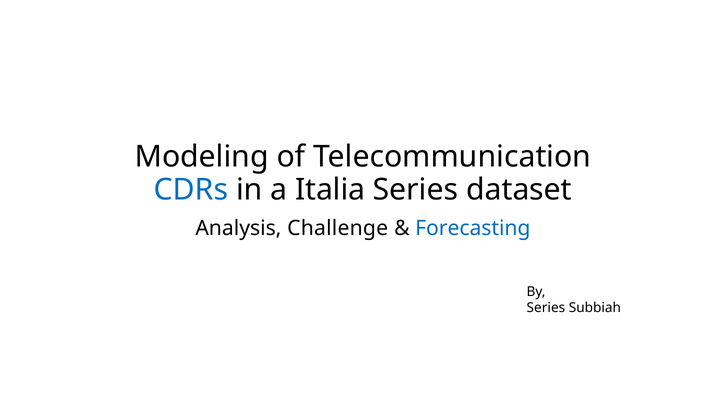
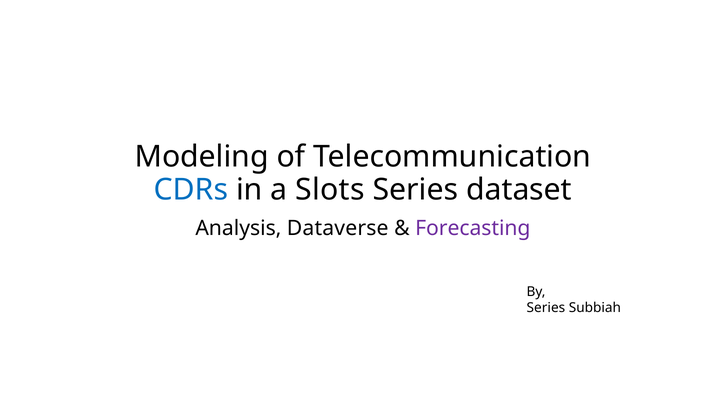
Italia: Italia -> Slots
Challenge: Challenge -> Dataverse
Forecasting colour: blue -> purple
